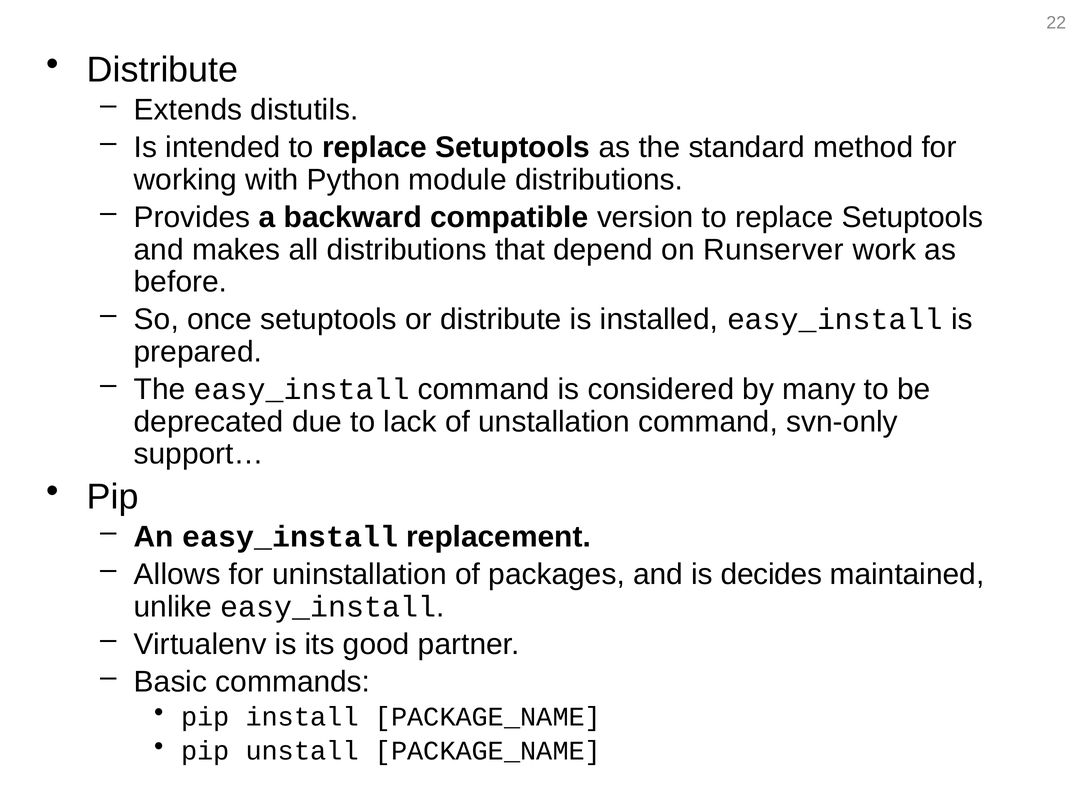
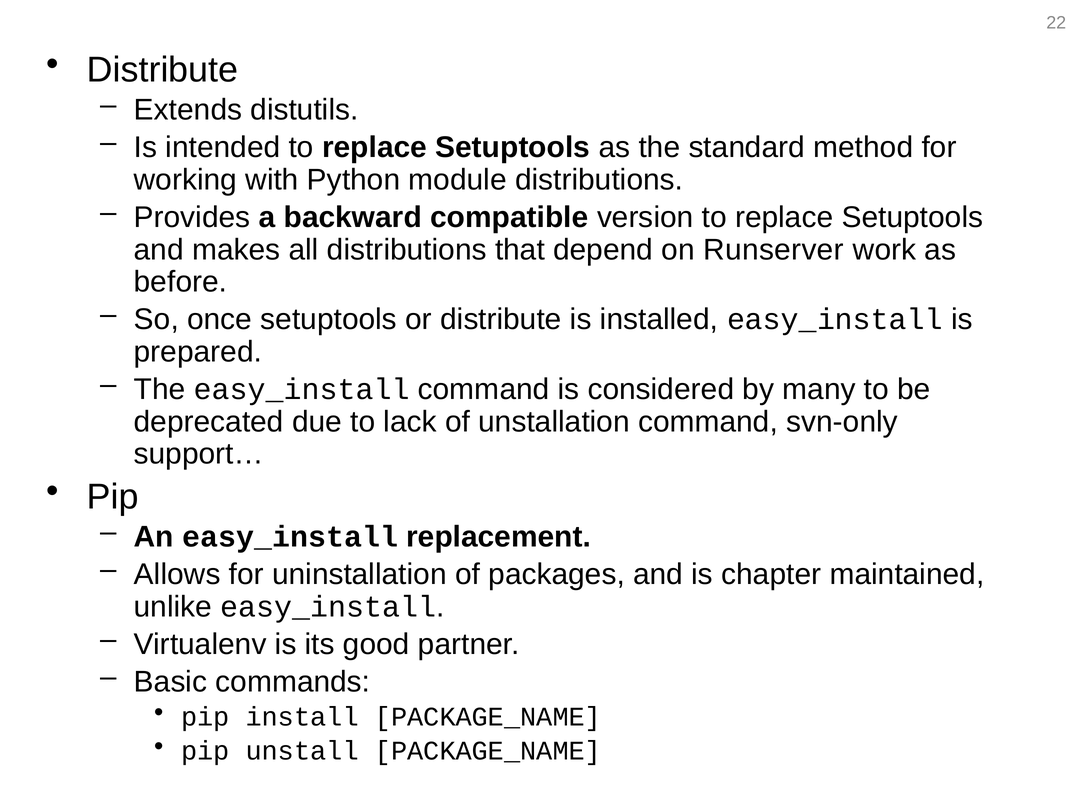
decides: decides -> chapter
